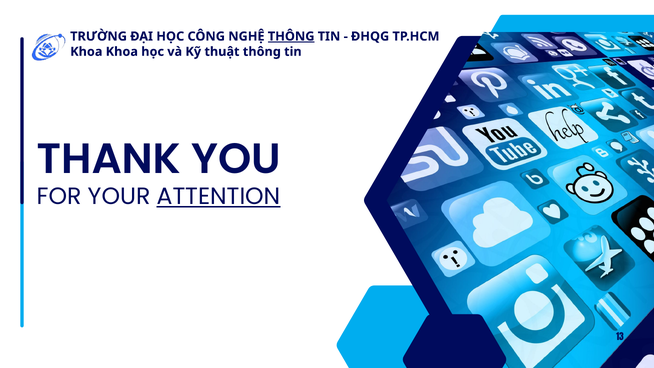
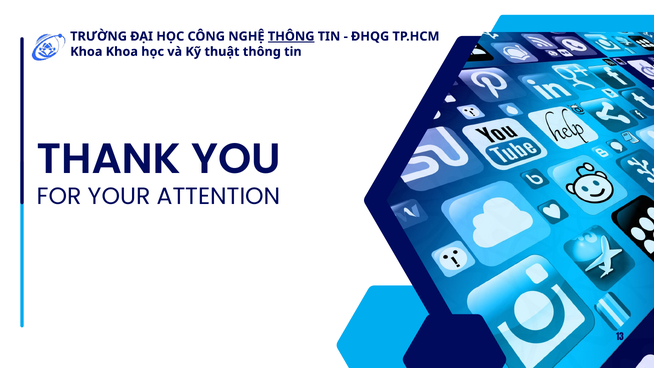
ATTENTION underline: present -> none
